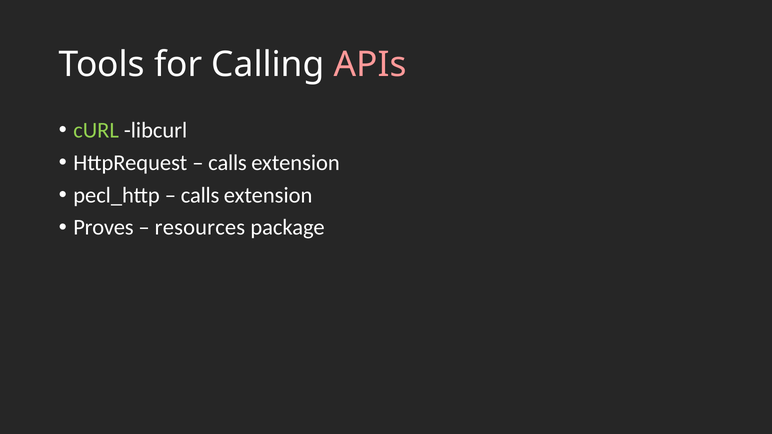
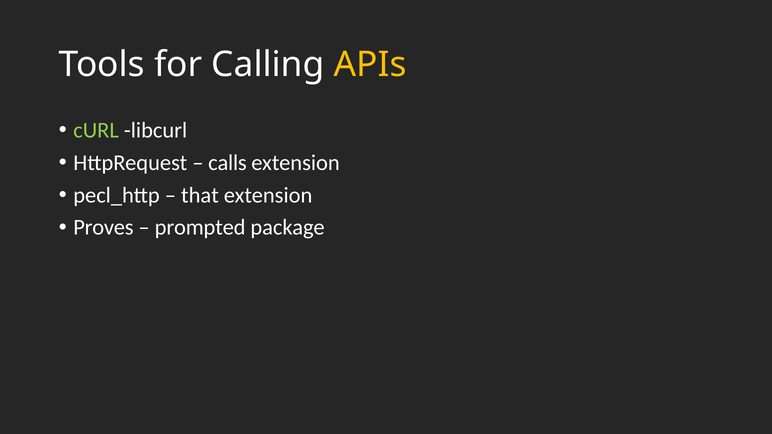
APIs colour: pink -> yellow
calls at (200, 195): calls -> that
resources: resources -> prompted
